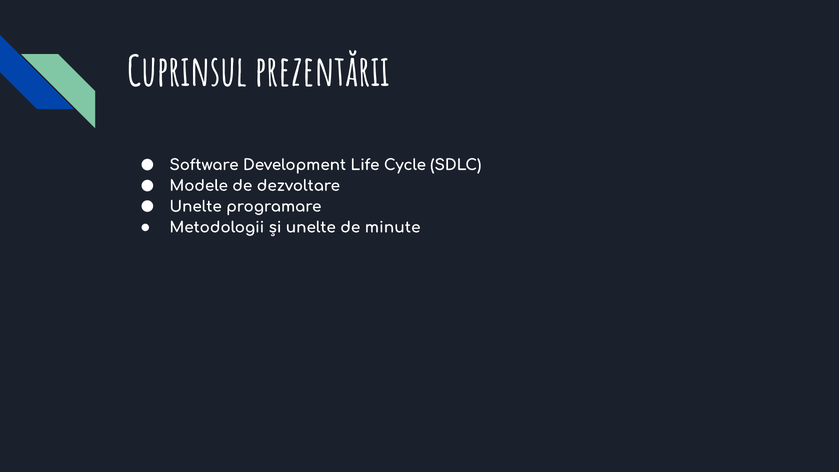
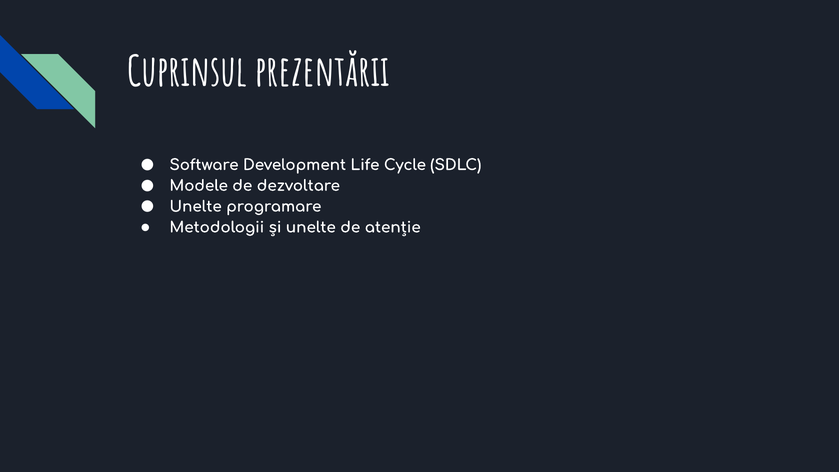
minute: minute -> atenție
